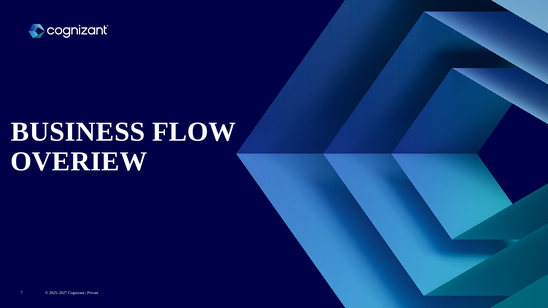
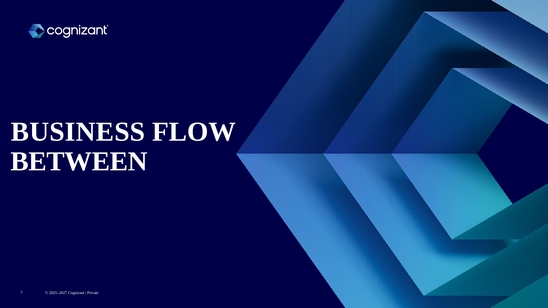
OVERIEW: OVERIEW -> BETWEEN
